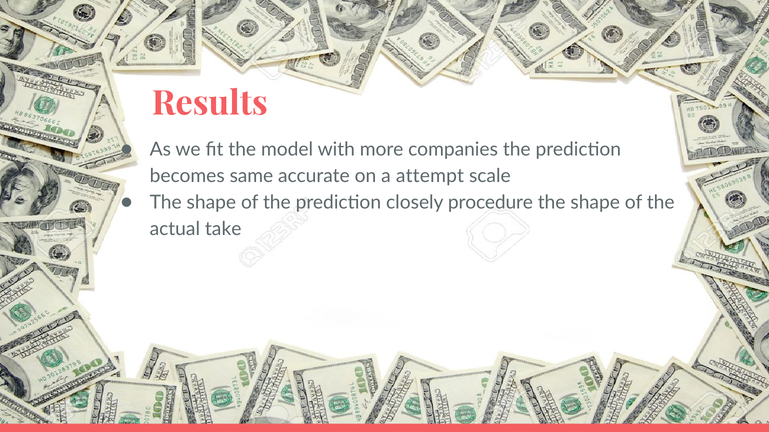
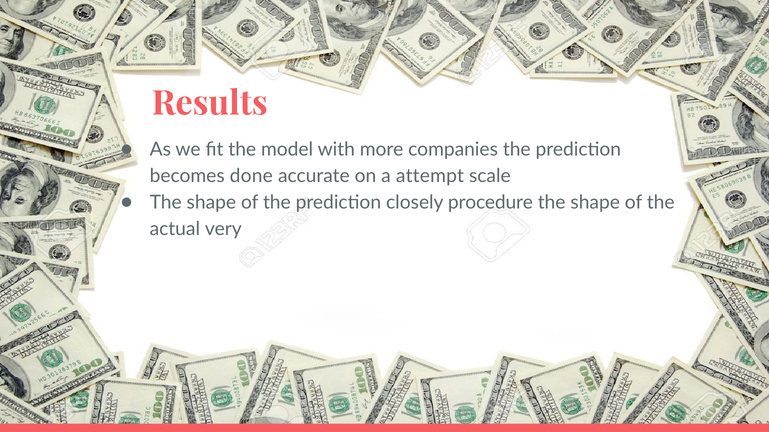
same: same -> done
take: take -> very
